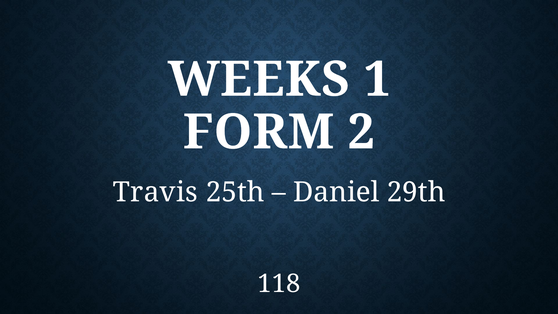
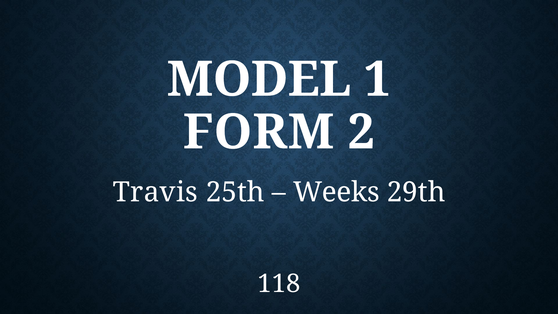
WEEKS: WEEKS -> MODEL
Daniel: Daniel -> Weeks
